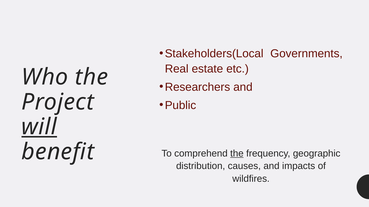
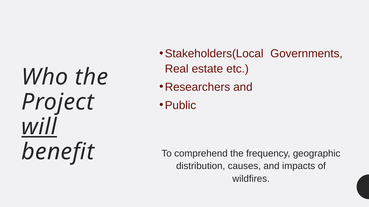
the at (237, 154) underline: present -> none
